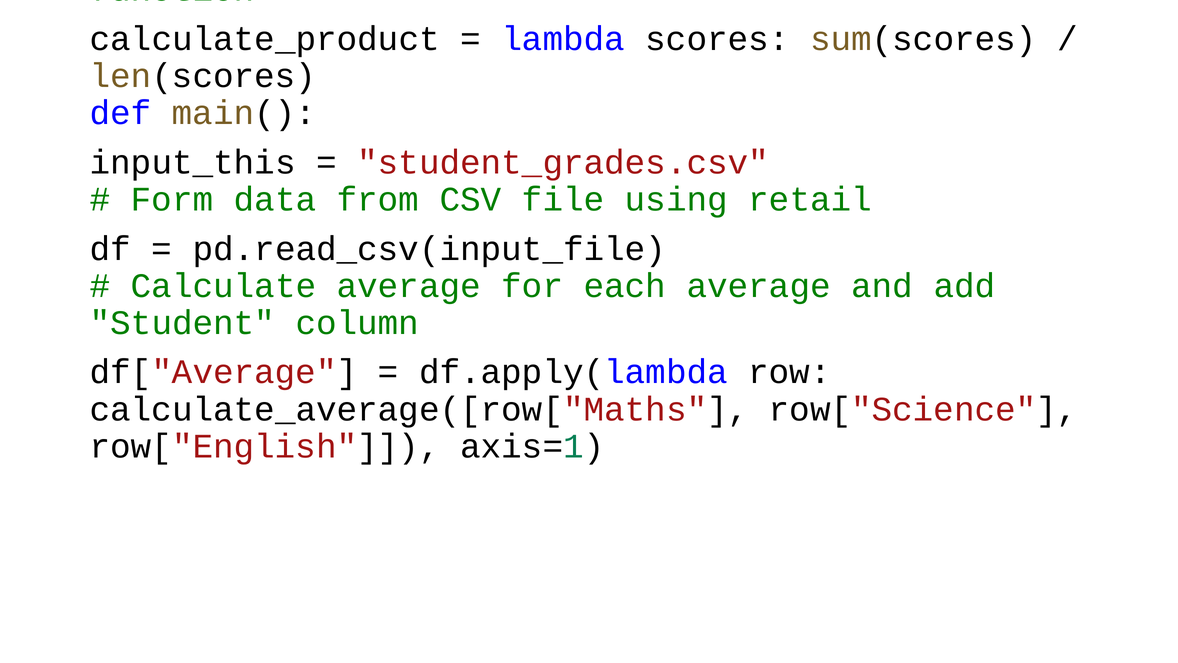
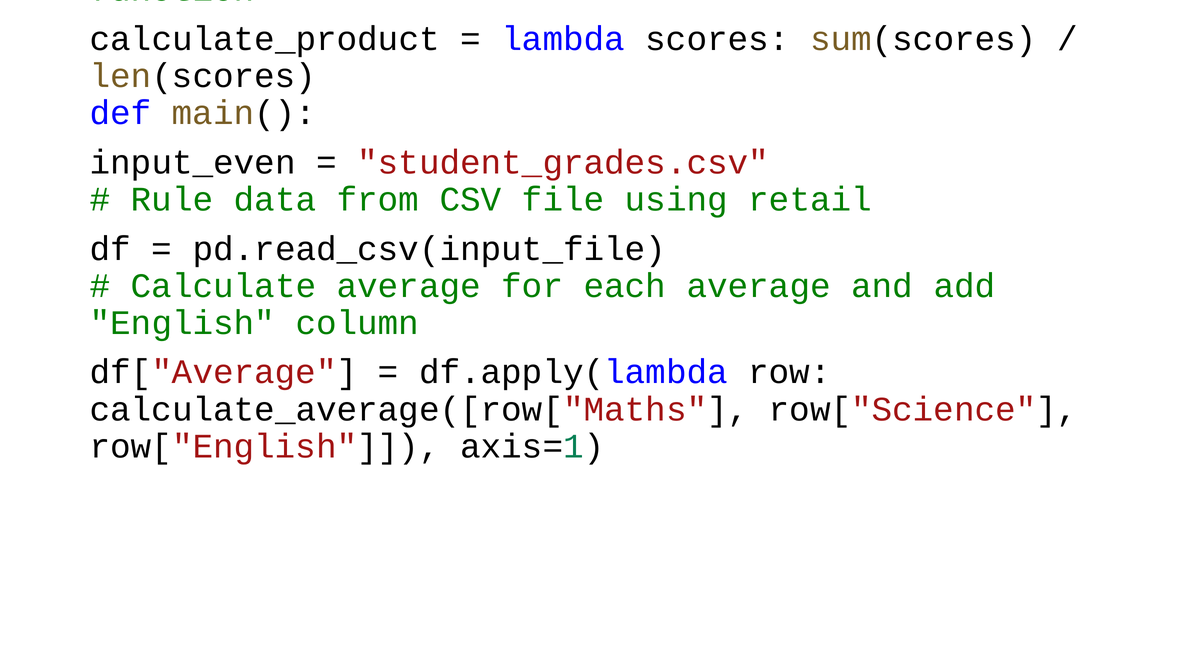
input_this: input_this -> input_even
Form: Form -> Rule
Student: Student -> English
